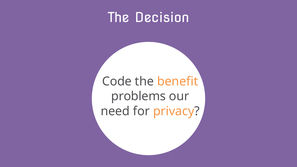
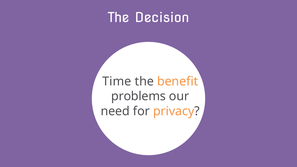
Code: Code -> Time
